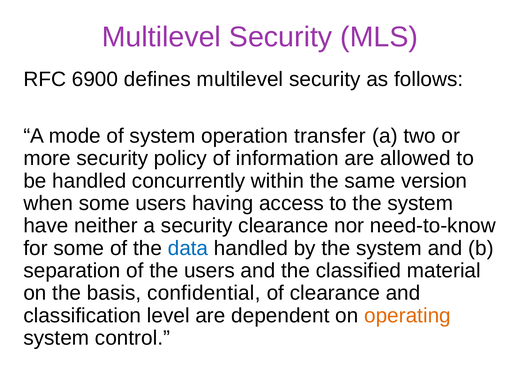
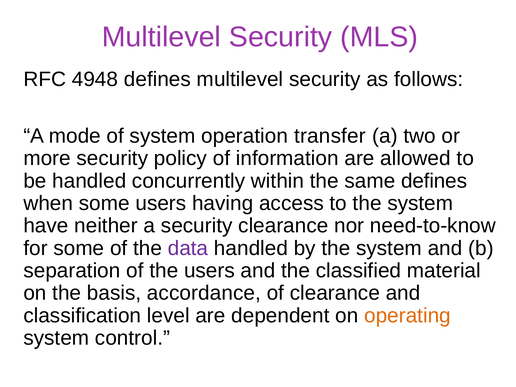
6900: 6900 -> 4948
same version: version -> defines
data colour: blue -> purple
confidential: confidential -> accordance
